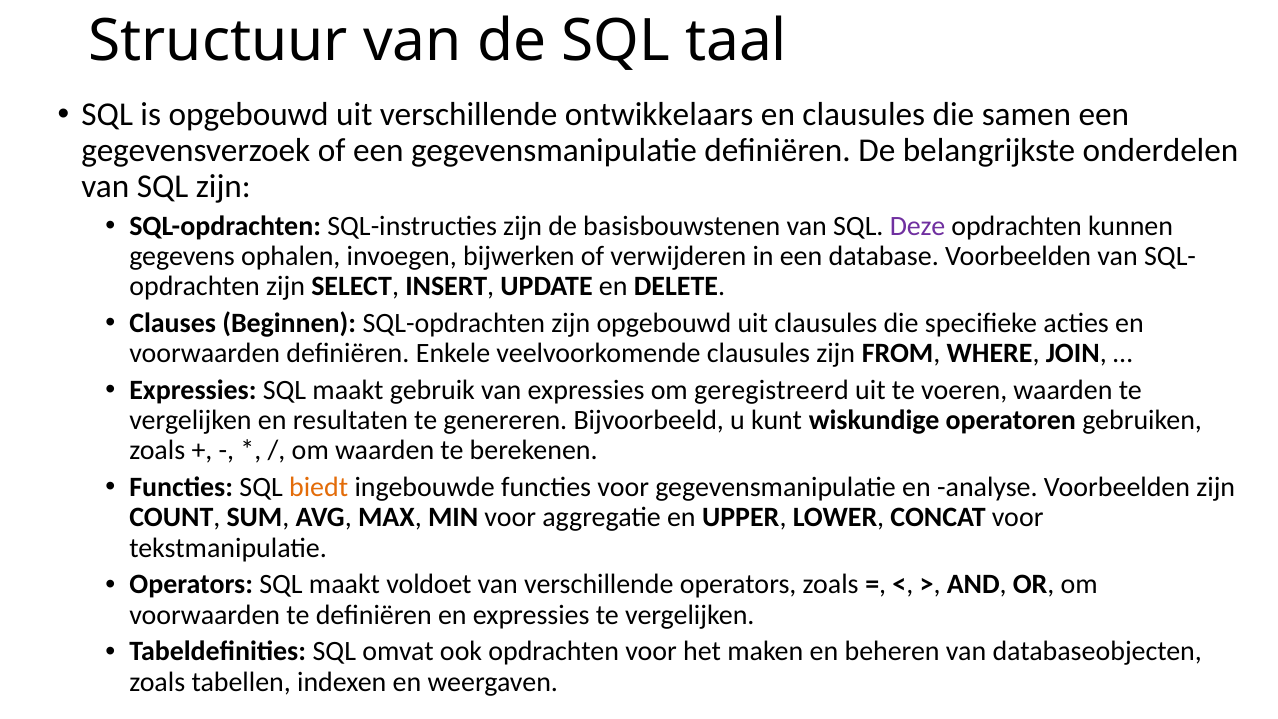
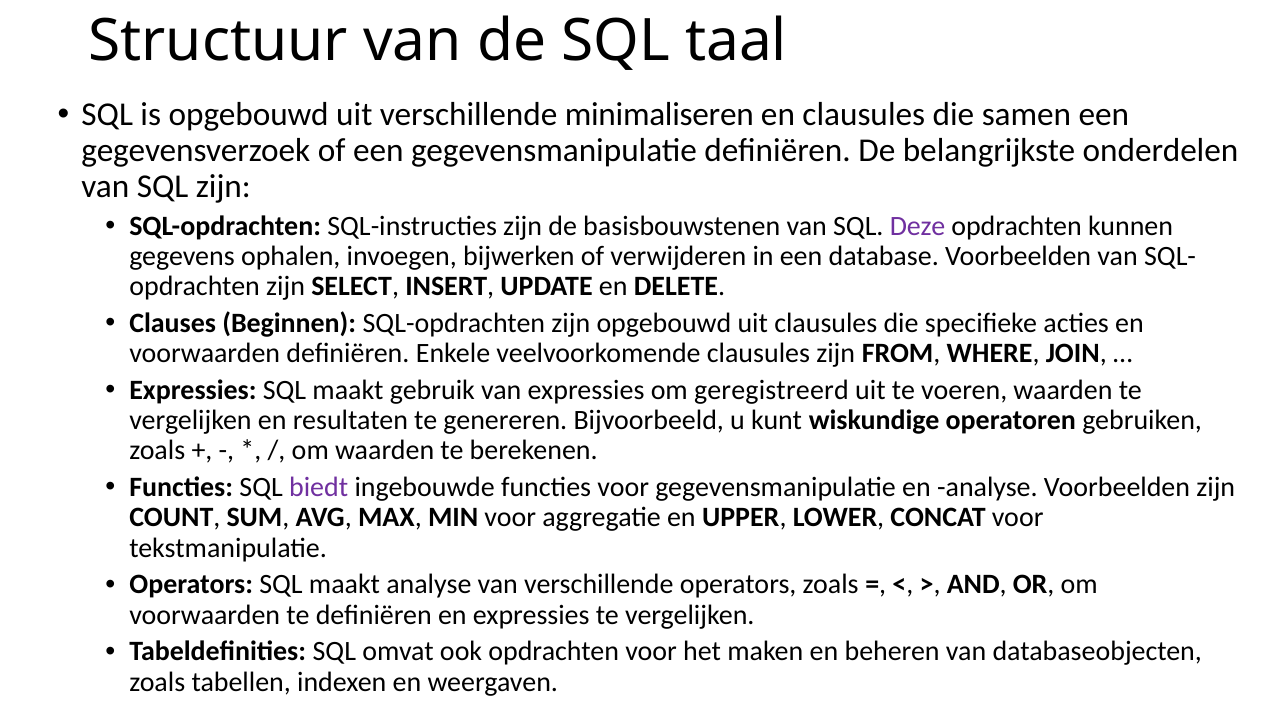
ontwikkelaars: ontwikkelaars -> minimaliseren
biedt colour: orange -> purple
maakt voldoet: voldoet -> analyse
